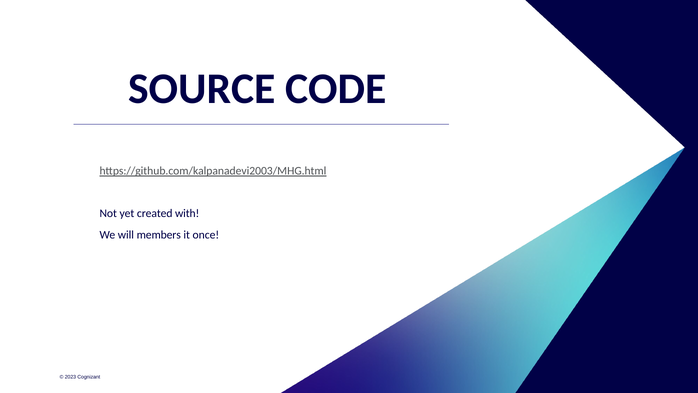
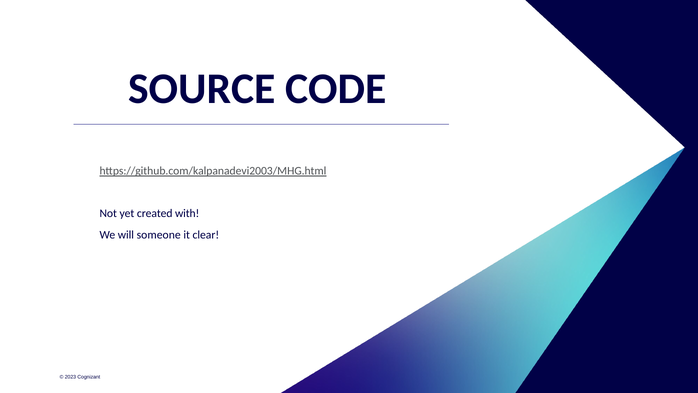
members: members -> someone
once: once -> clear
